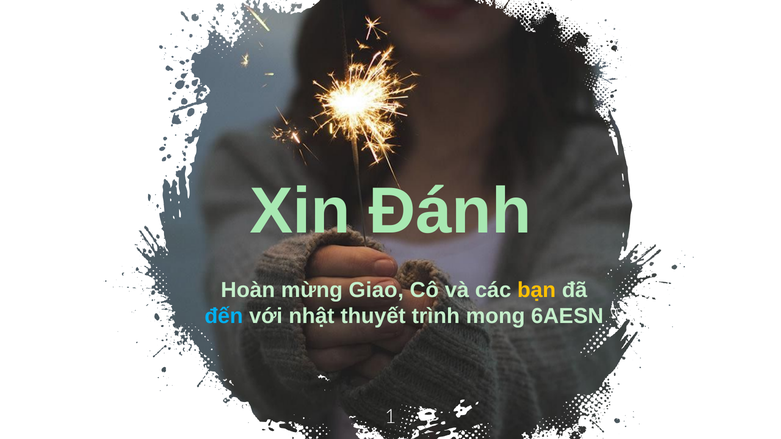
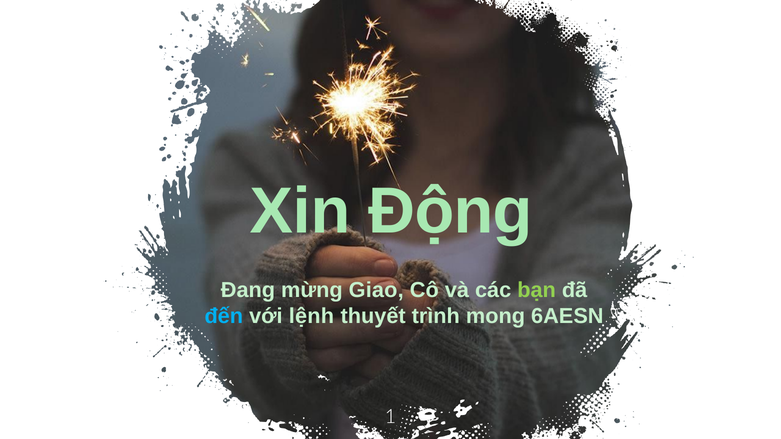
Đánh: Đánh -> Động
Hoàn: Hoàn -> Đang
bạn colour: yellow -> light green
nhật: nhật -> lệnh
